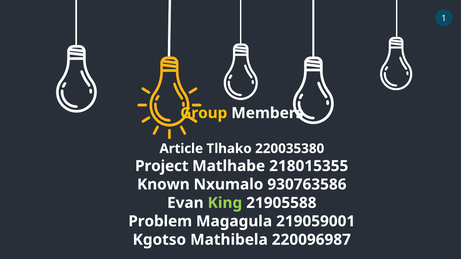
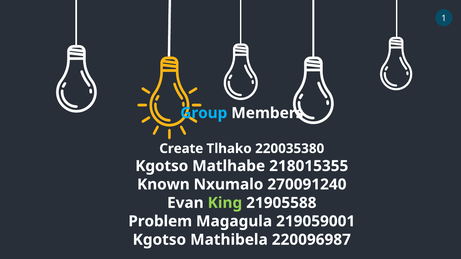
Group colour: yellow -> light blue
Article: Article -> Create
Project at (162, 166): Project -> Kgotso
930763586: 930763586 -> 270091240
